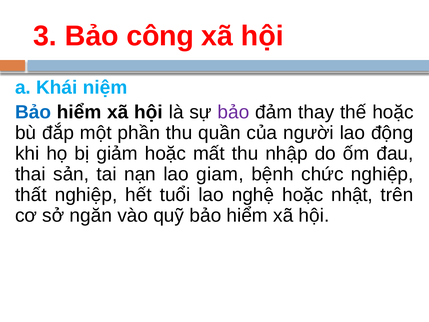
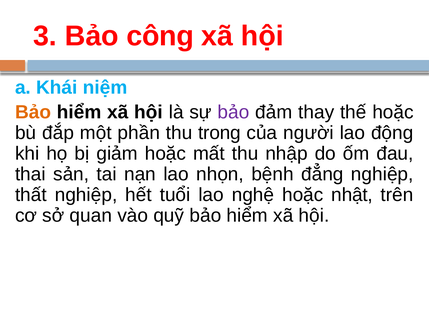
Bảo at (33, 112) colour: blue -> orange
quần: quần -> trong
giam: giam -> nhọn
chức: chức -> đẳng
ngăn: ngăn -> quan
